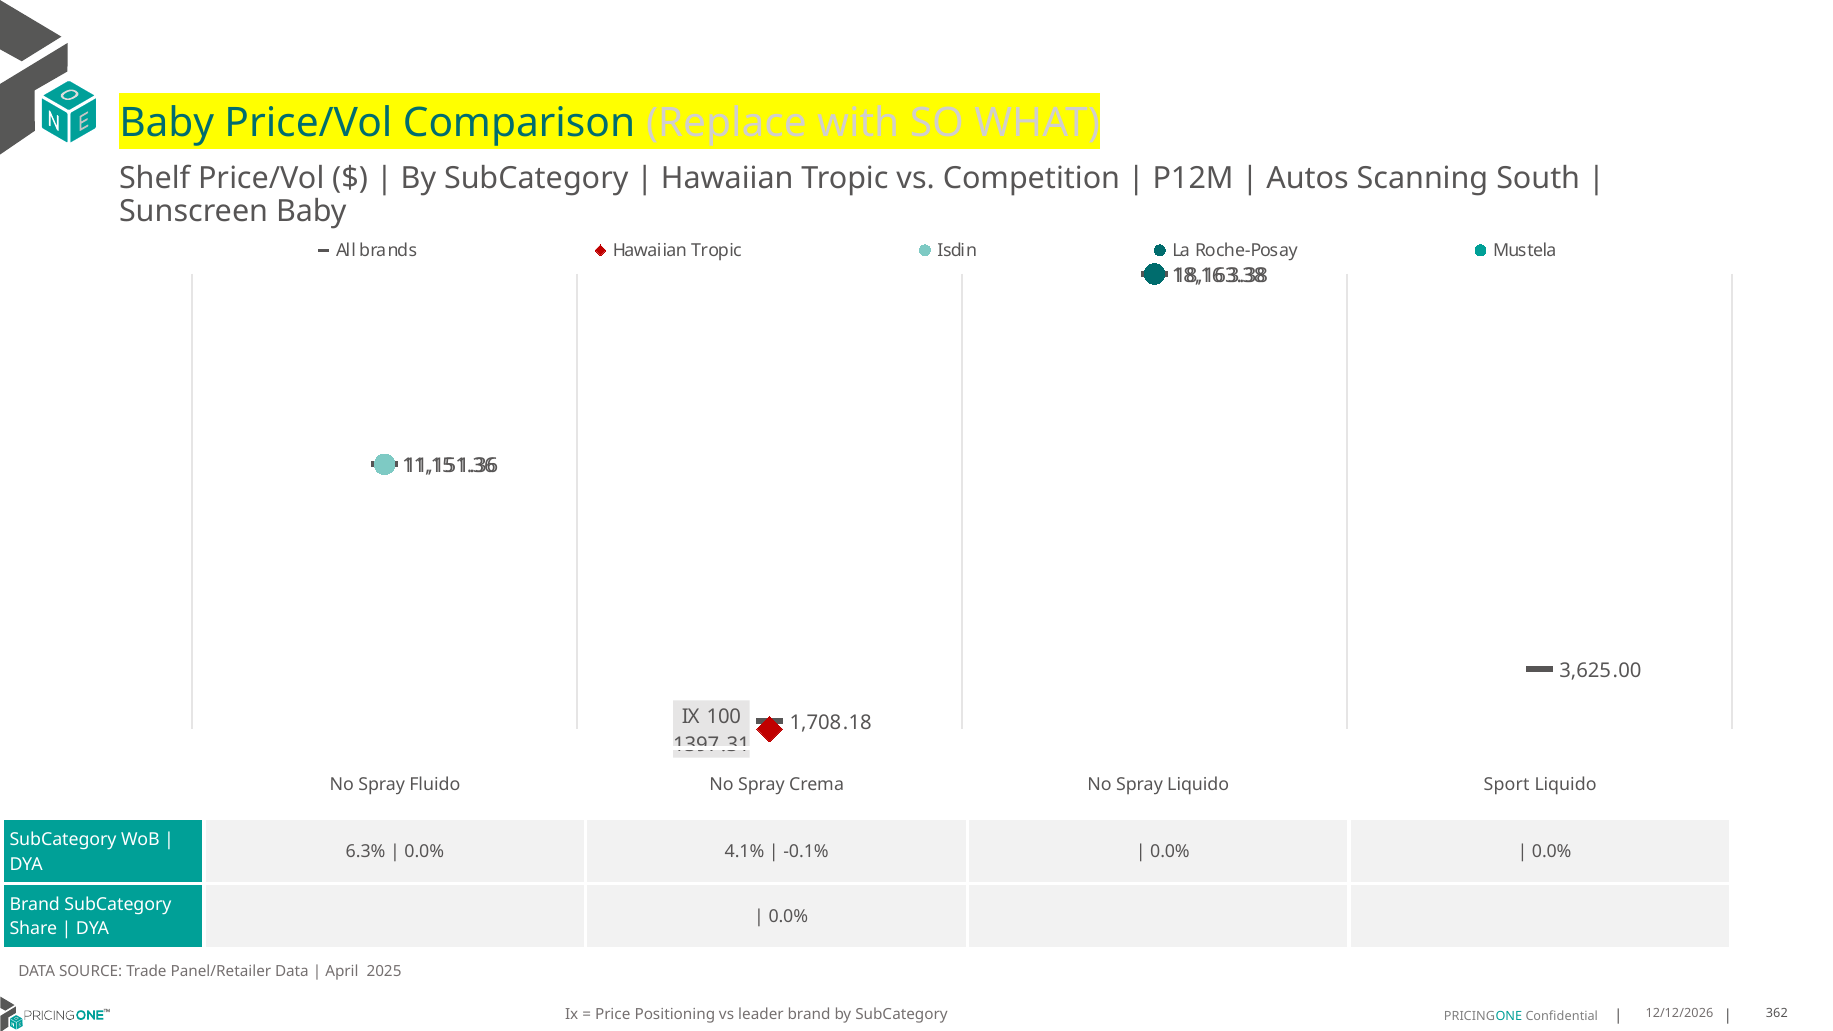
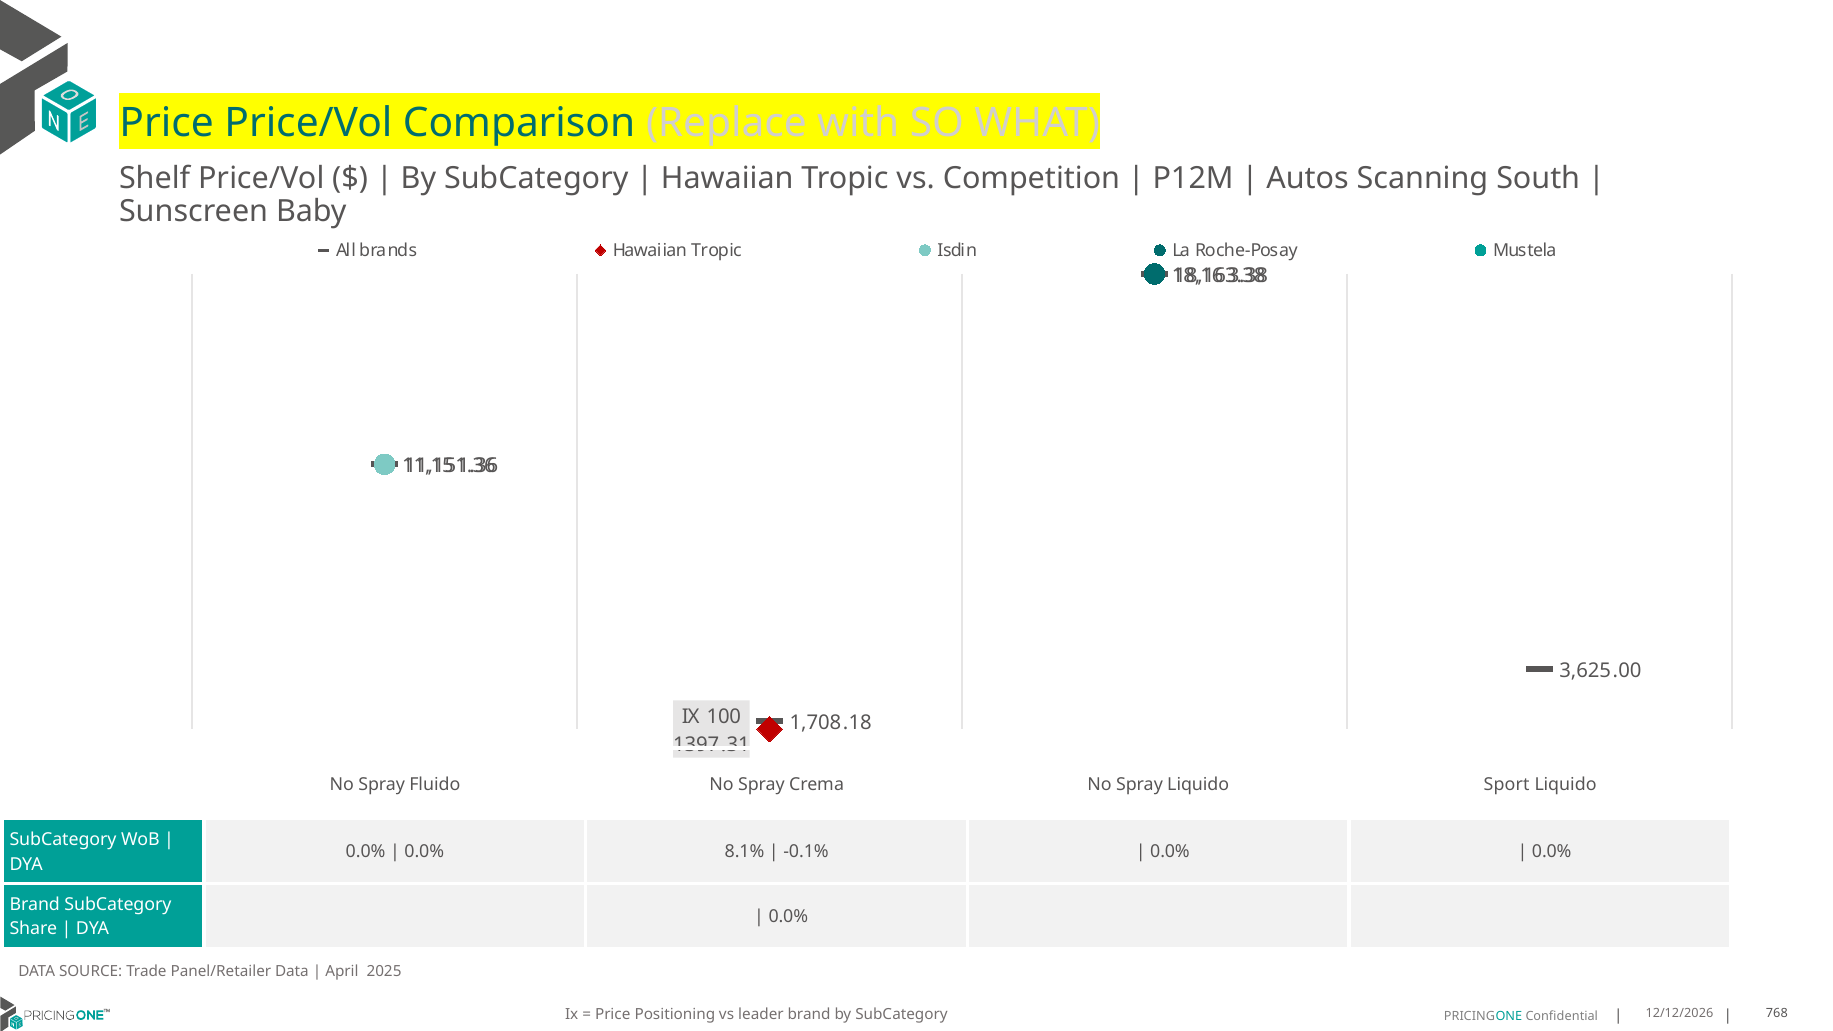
Baby at (167, 123): Baby -> Price
6.3% at (366, 852): 6.3% -> 0.0%
4.1%: 4.1% -> 8.1%
362: 362 -> 768
